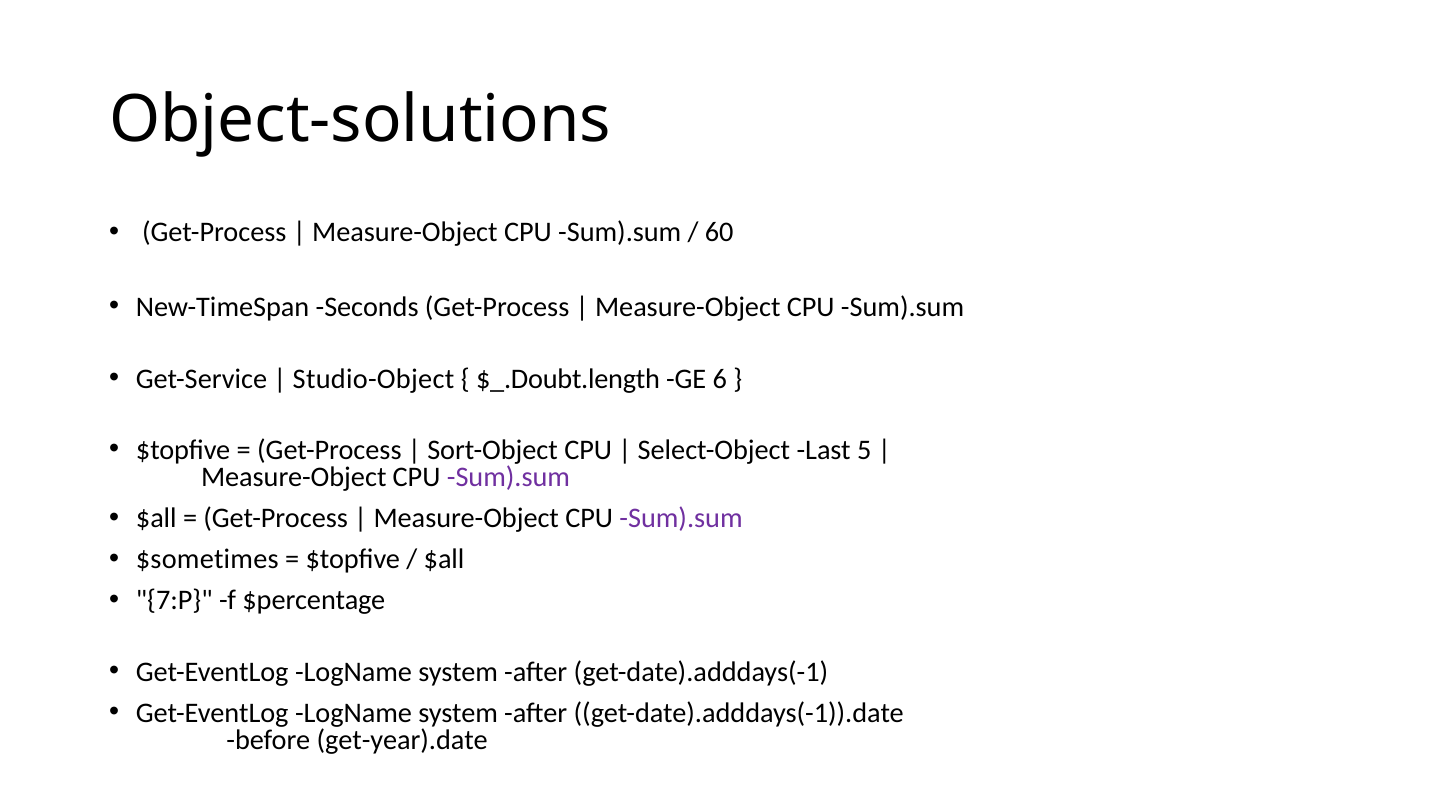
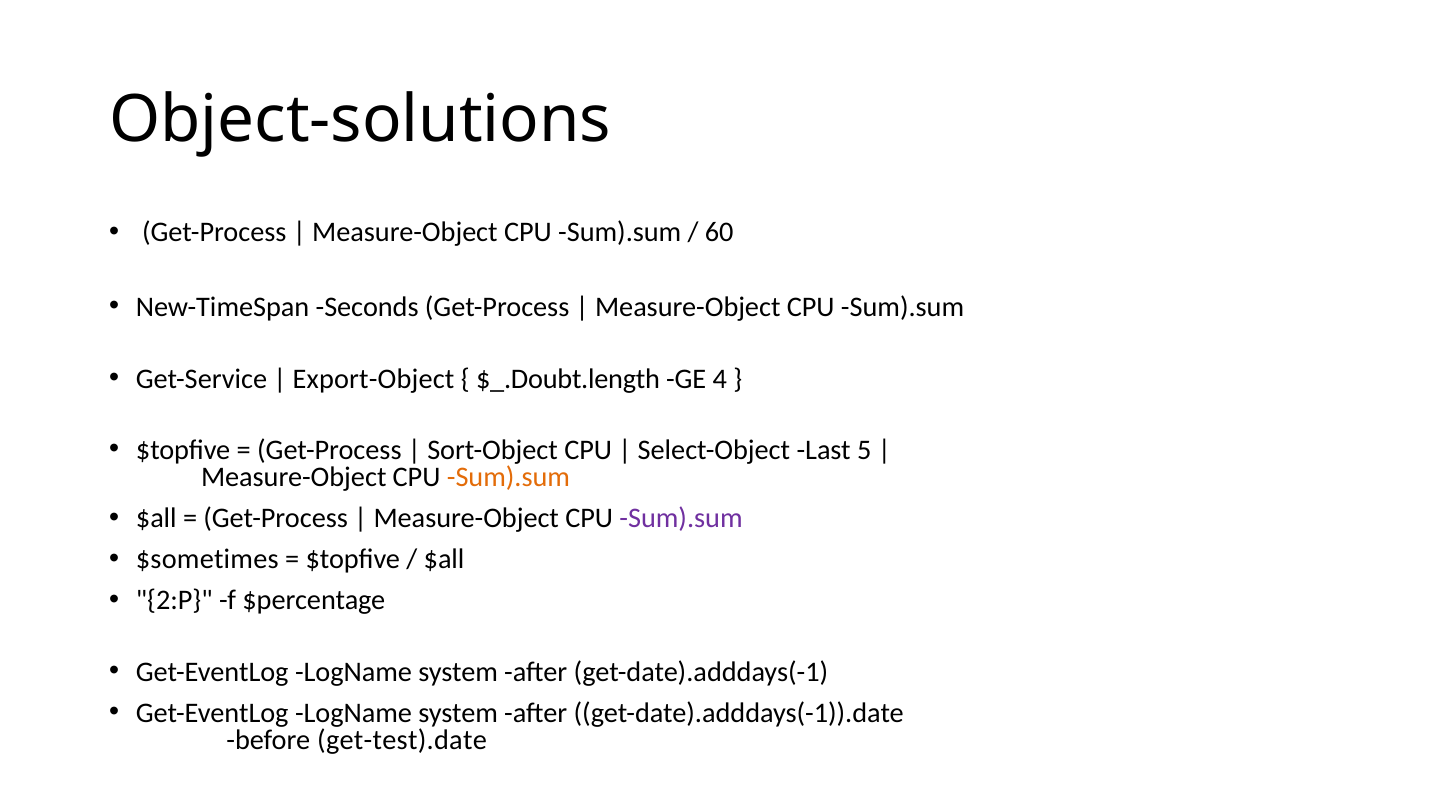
Studio-Object: Studio-Object -> Export-Object
6: 6 -> 4
Sum).sum at (508, 478) colour: purple -> orange
7:P: 7:P -> 2:P
get-year).date: get-year).date -> get-test).date
